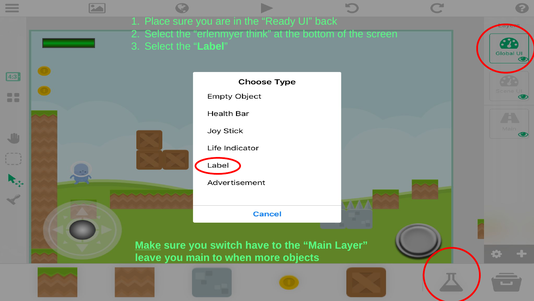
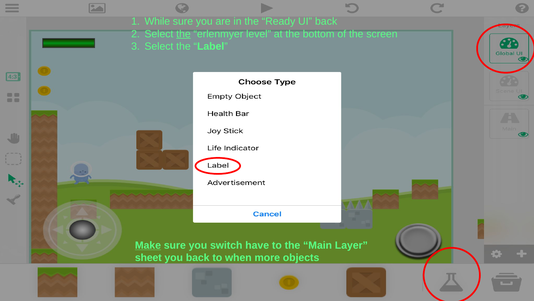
Place: Place -> While
the at (183, 34) underline: none -> present
think: think -> level
leave: leave -> sheet
you main: main -> back
